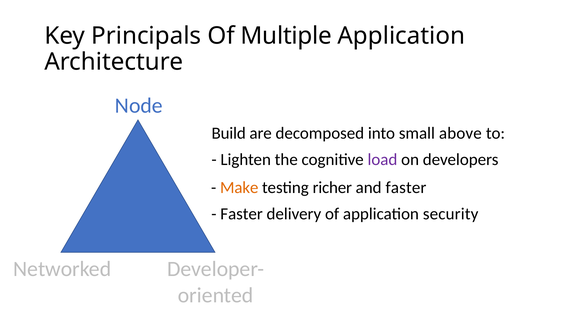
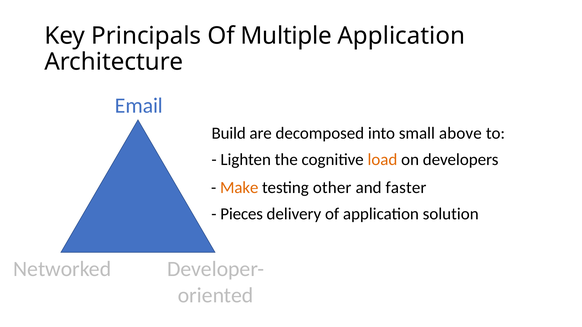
Node: Node -> Email
load colour: purple -> orange
richer: richer -> other
Faster at (242, 214): Faster -> Pieces
security: security -> solution
